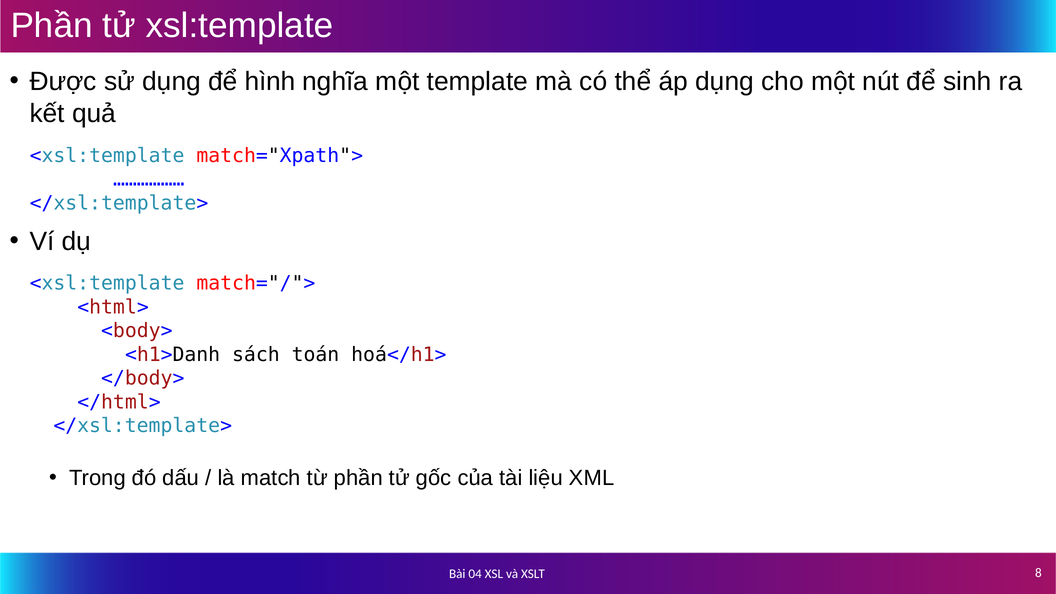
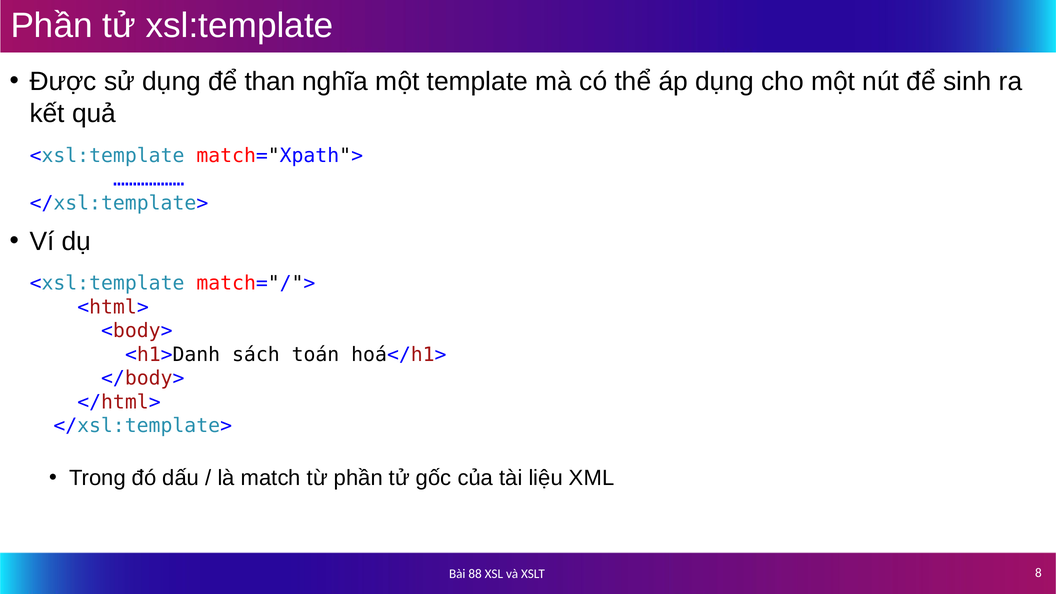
hình: hình -> than
04: 04 -> 88
